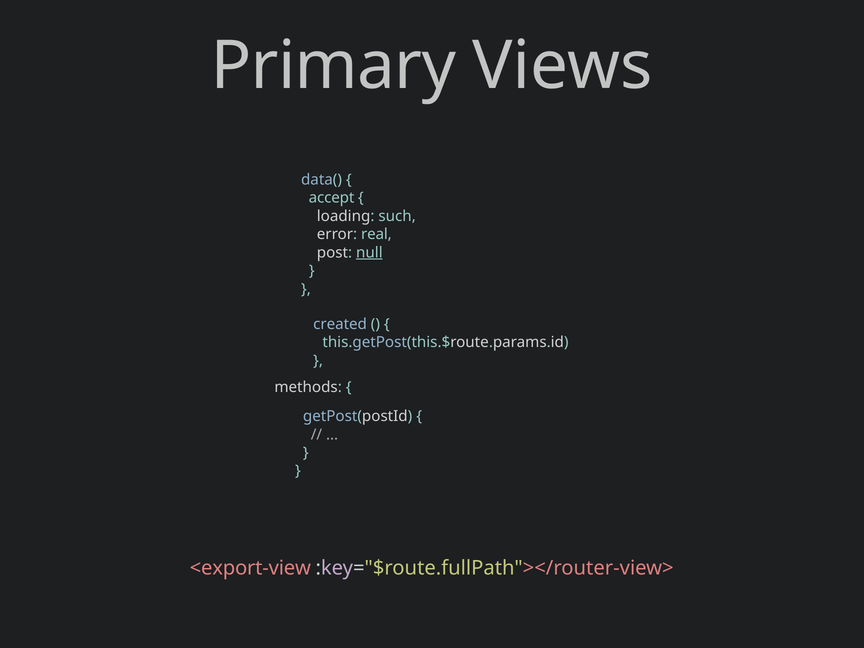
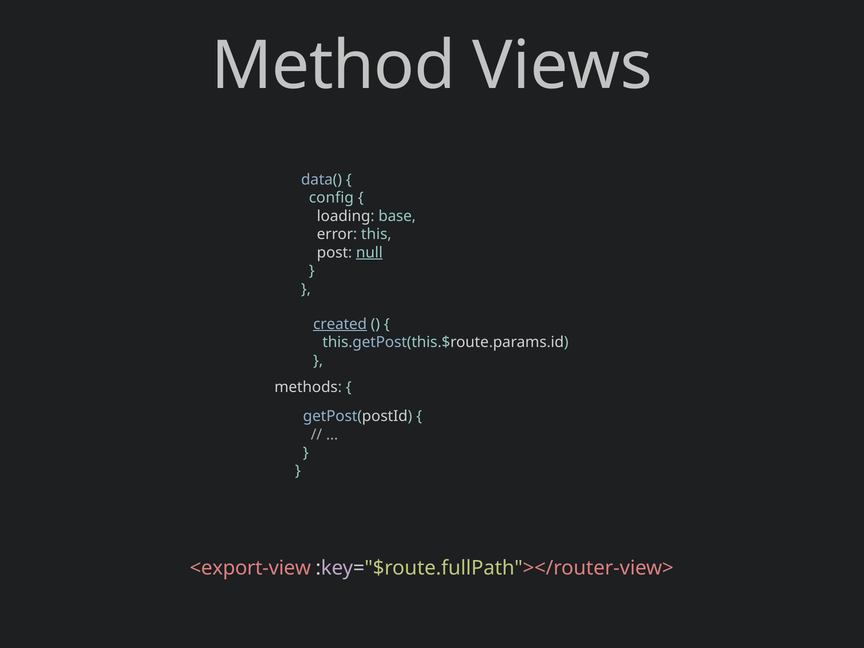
Primary: Primary -> Method
accept: accept -> config
such: such -> base
real: real -> this
created underline: none -> present
